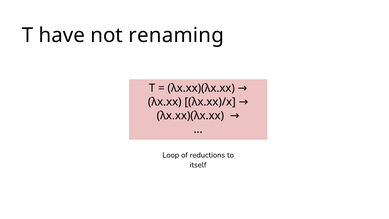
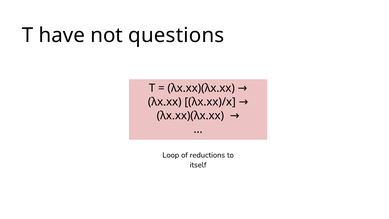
renaming: renaming -> questions
